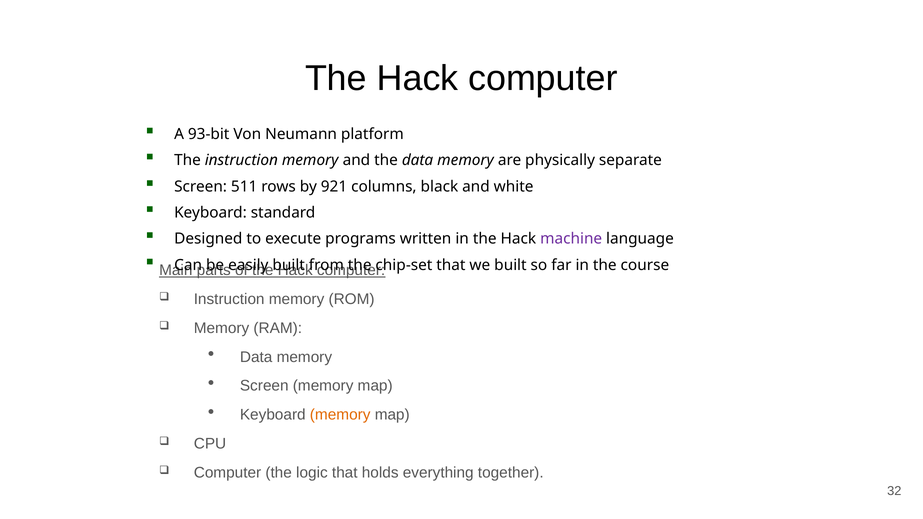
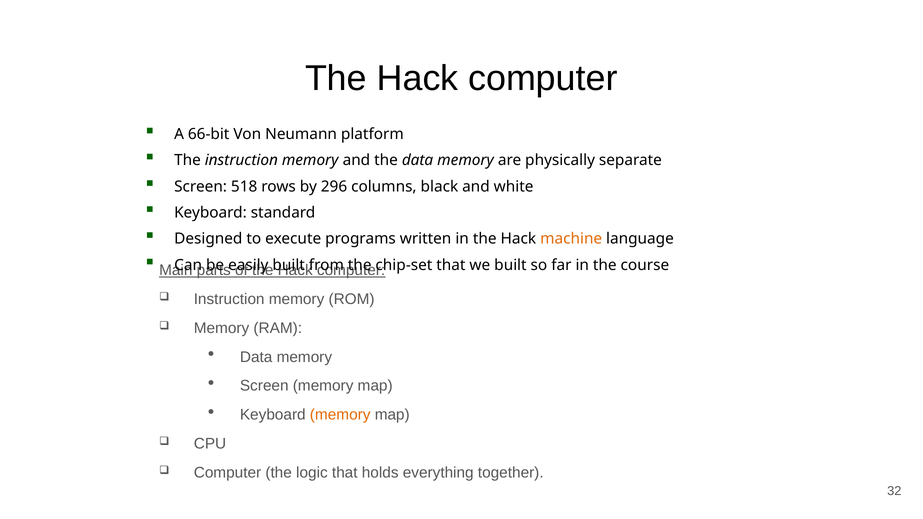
93-bit: 93-bit -> 66-bit
511: 511 -> 518
921: 921 -> 296
machine colour: purple -> orange
